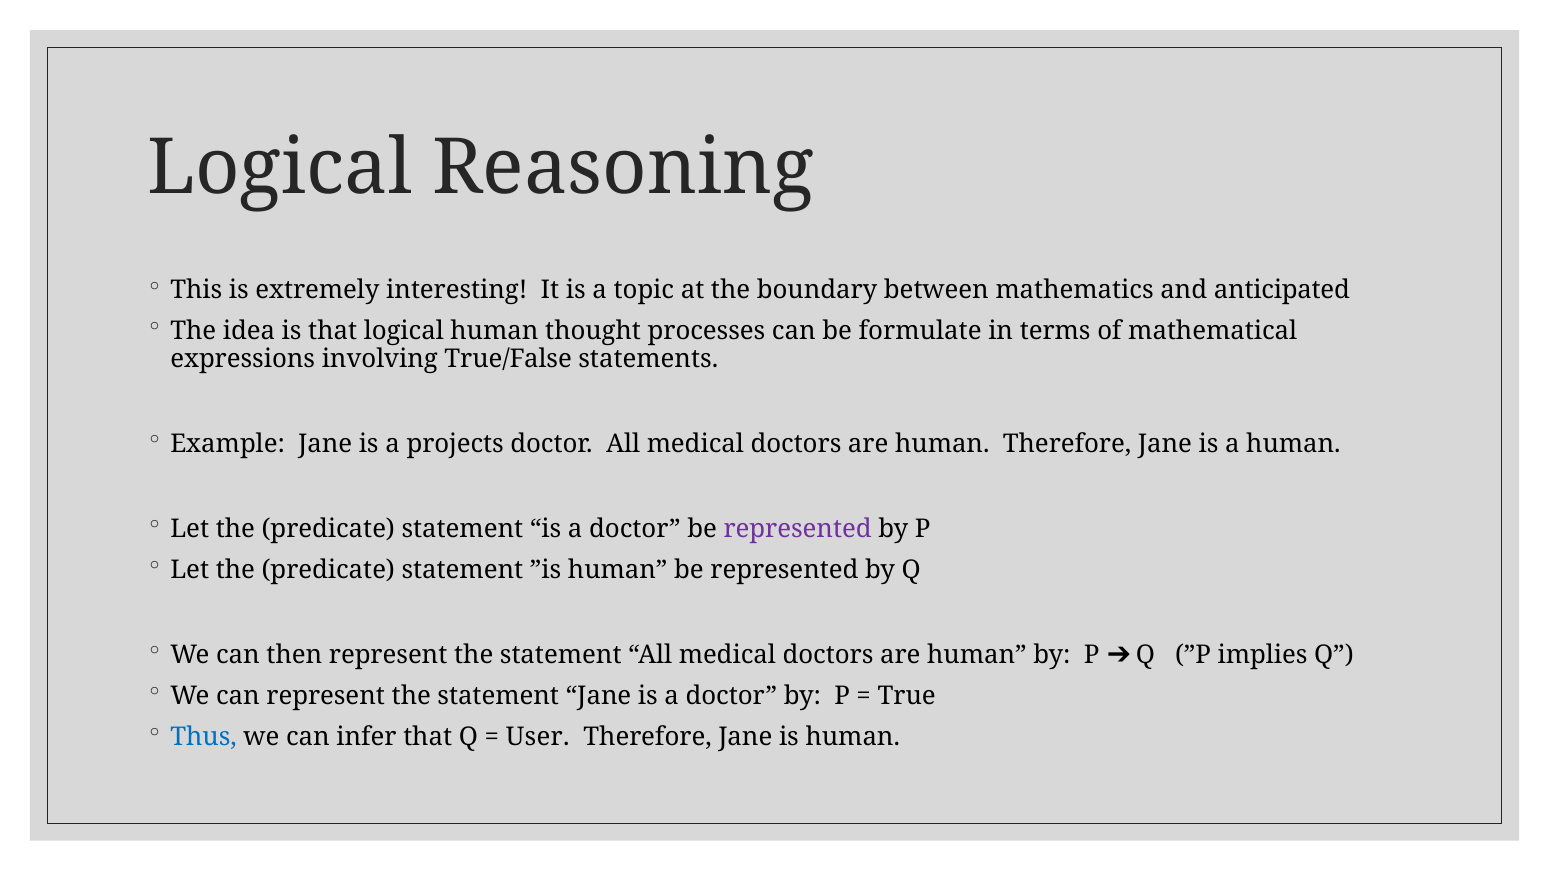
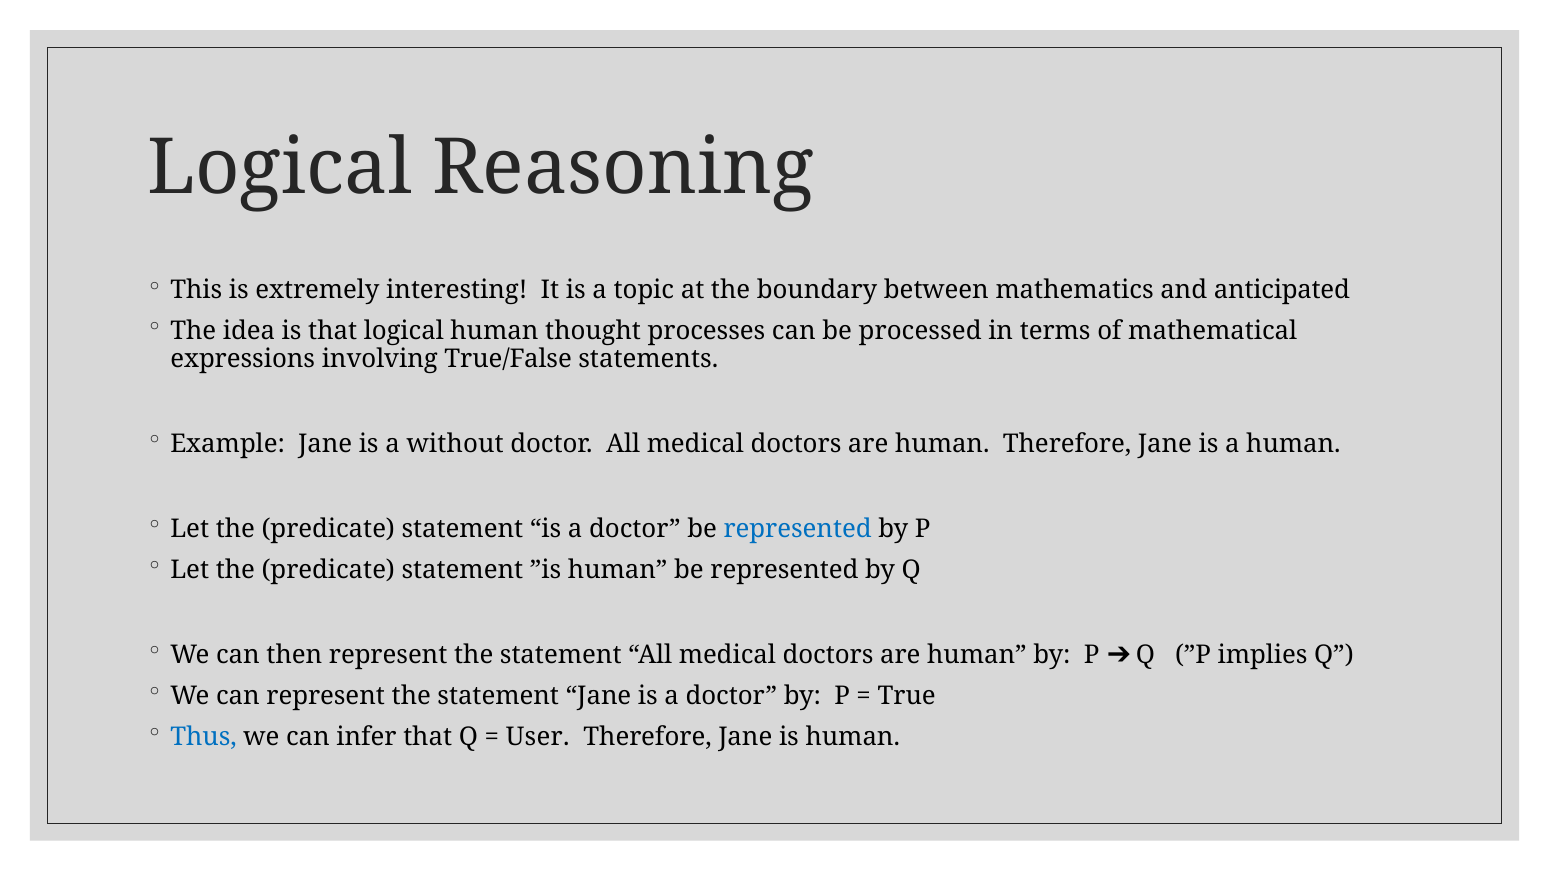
formulate: formulate -> processed
projects: projects -> without
represented at (798, 529) colour: purple -> blue
